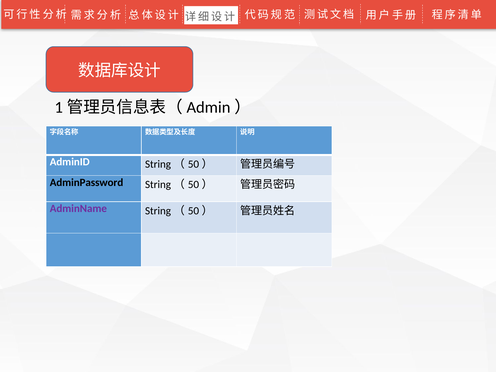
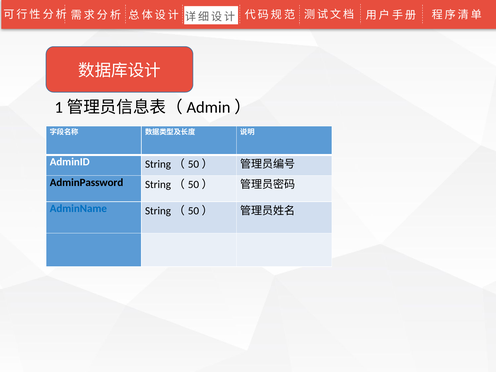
AdminName colour: purple -> blue
